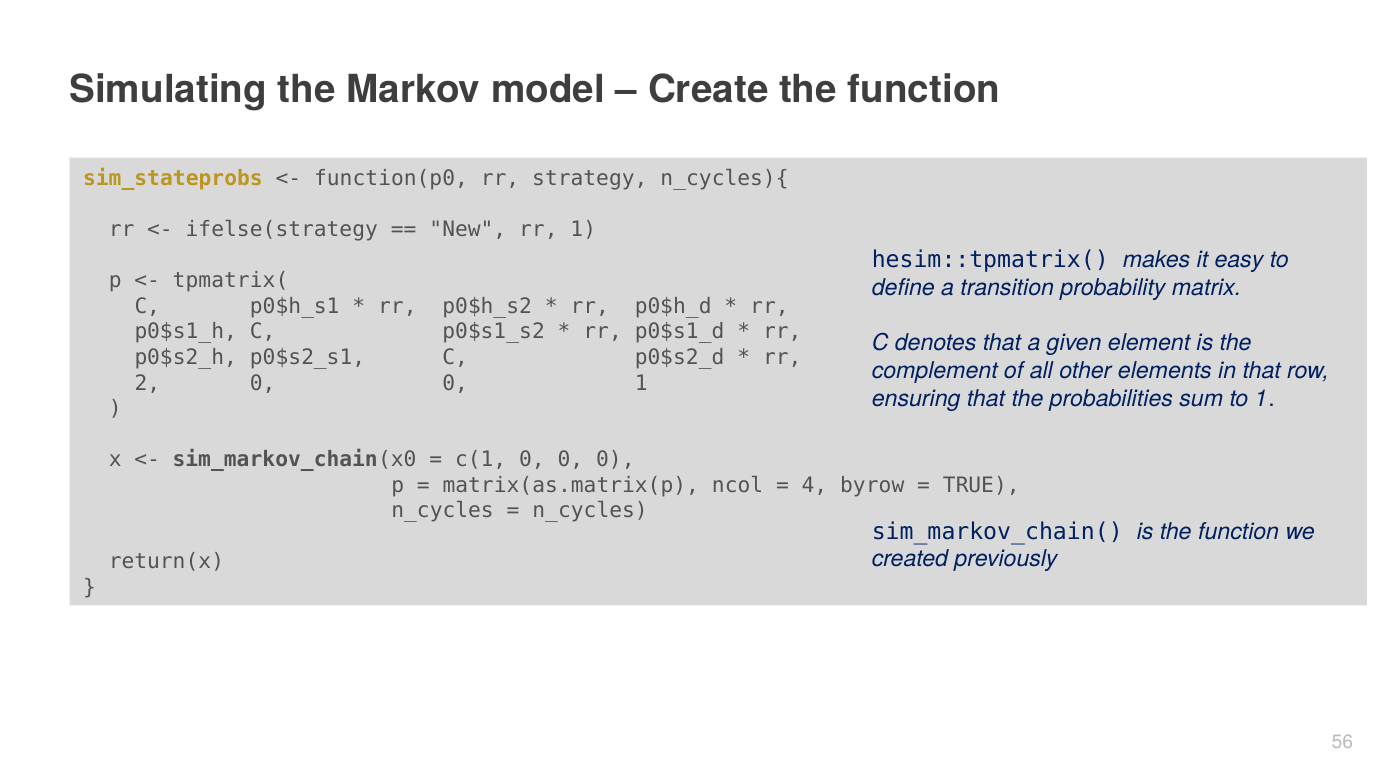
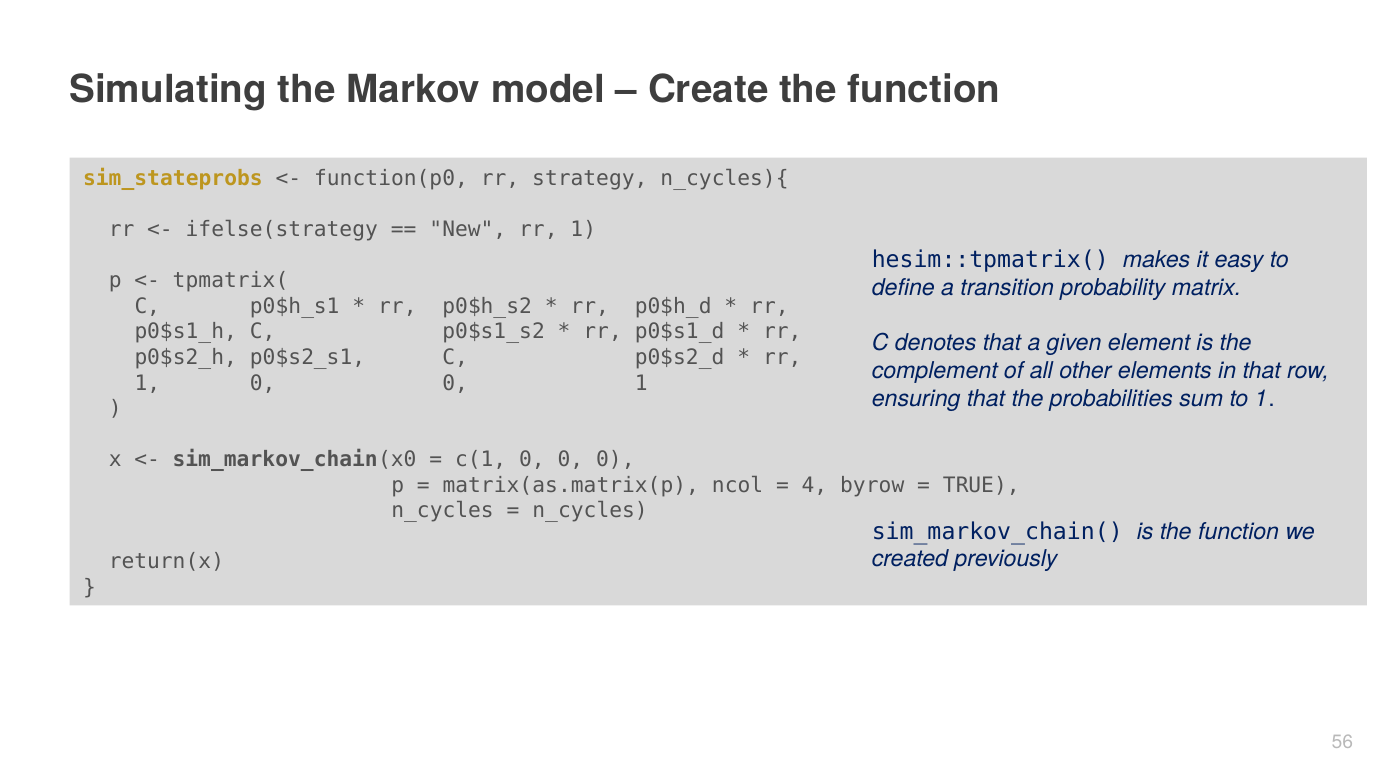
2 at (147, 383): 2 -> 1
